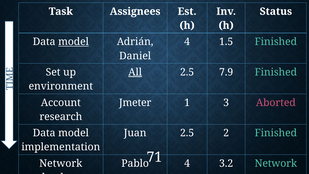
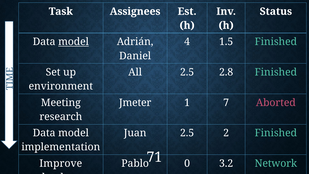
All underline: present -> none
7.9: 7.9 -> 2.8
Account: Account -> Meeting
3: 3 -> 7
Network at (61, 163): Network -> Improve
Pablo 4: 4 -> 0
